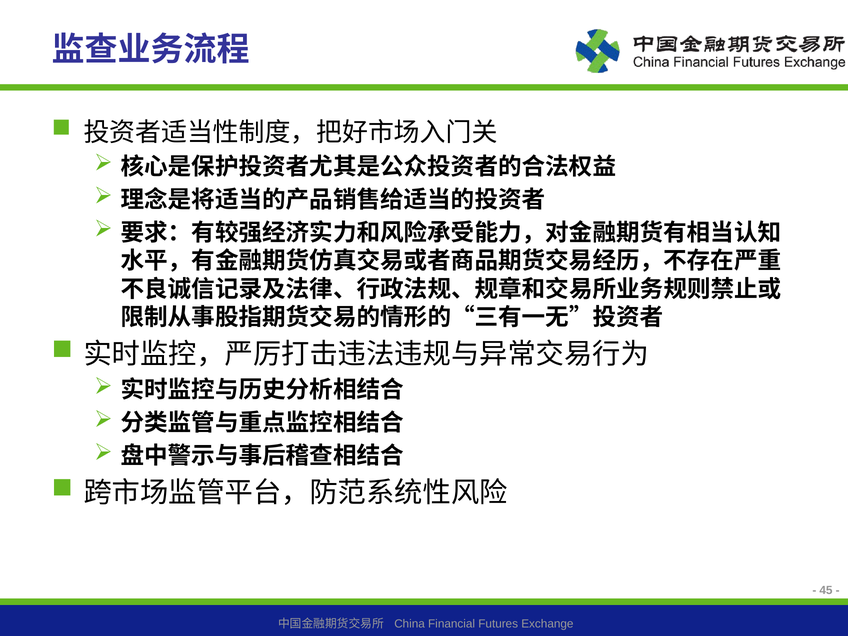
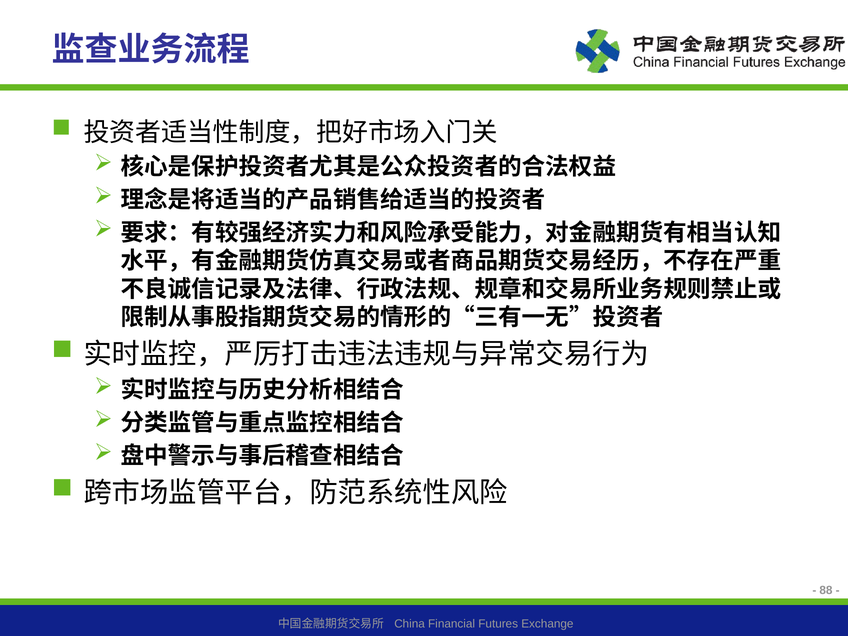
45: 45 -> 88
